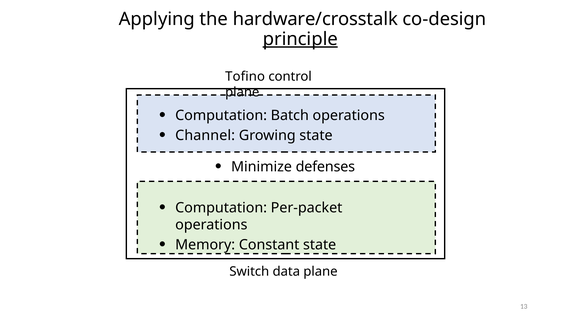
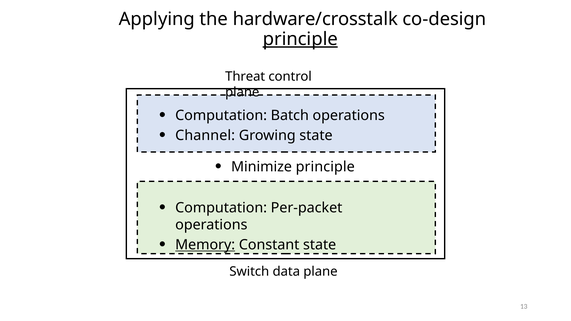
Tofino: Tofino -> Threat
Minimize defenses: defenses -> principle
Memory underline: none -> present
